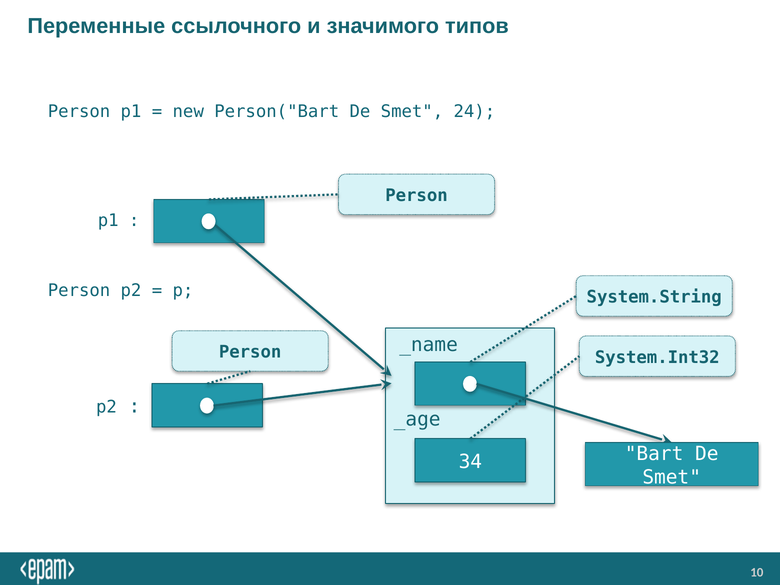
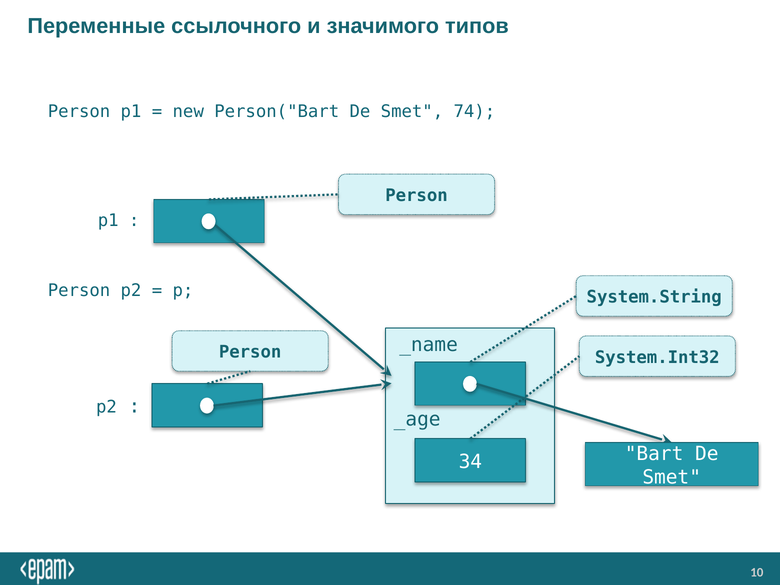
24: 24 -> 74
